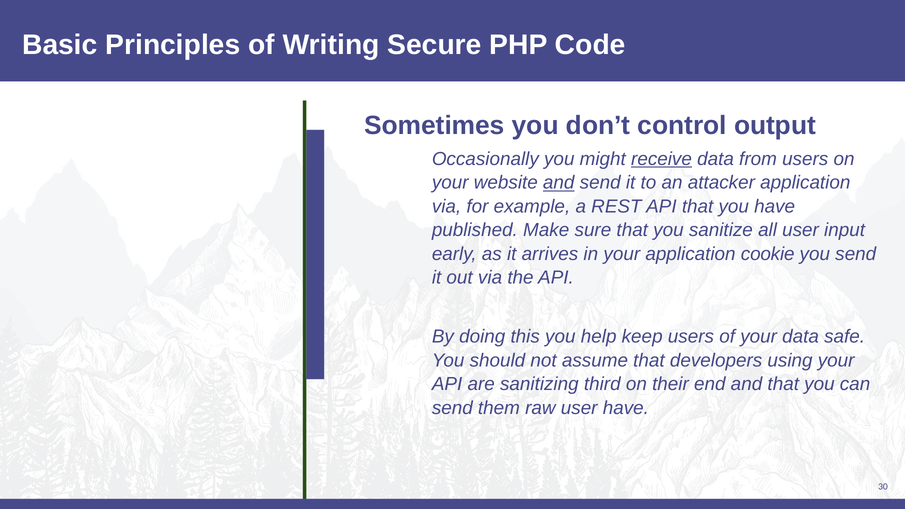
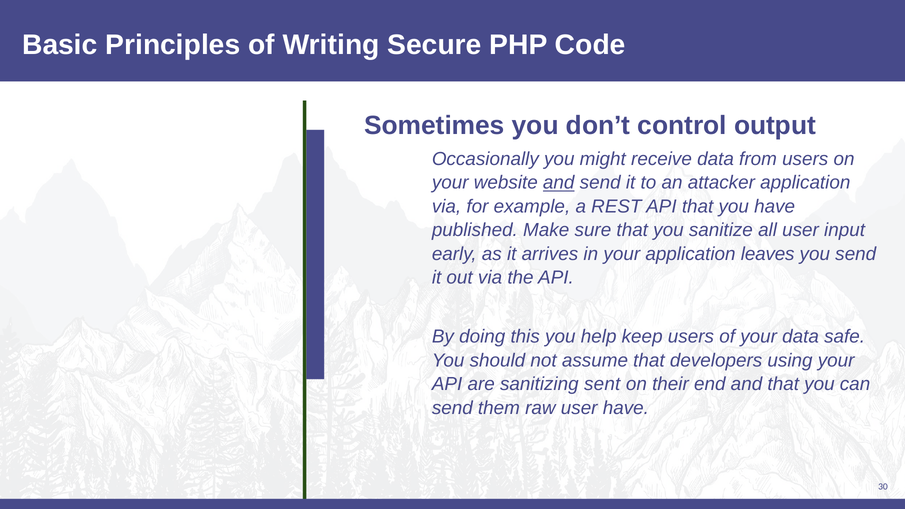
receive underline: present -> none
cookie: cookie -> leaves
third: third -> sent
